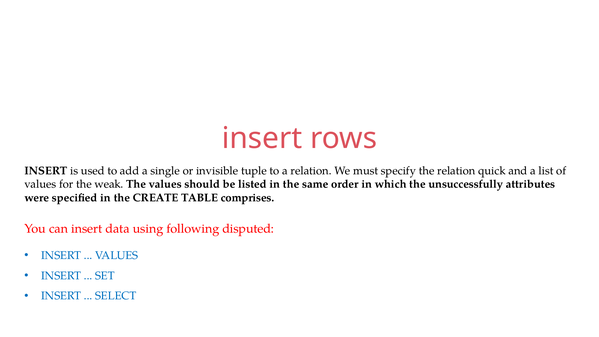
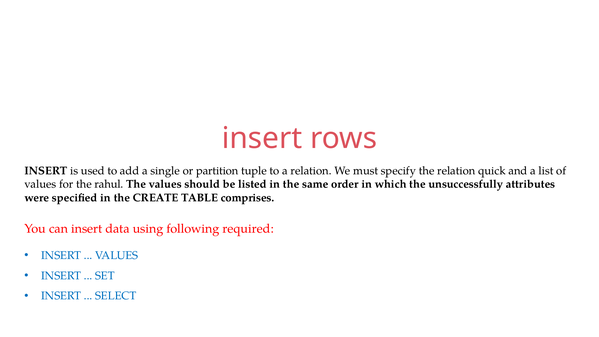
invisible: invisible -> partition
weak: weak -> rahul
disputed: disputed -> required
